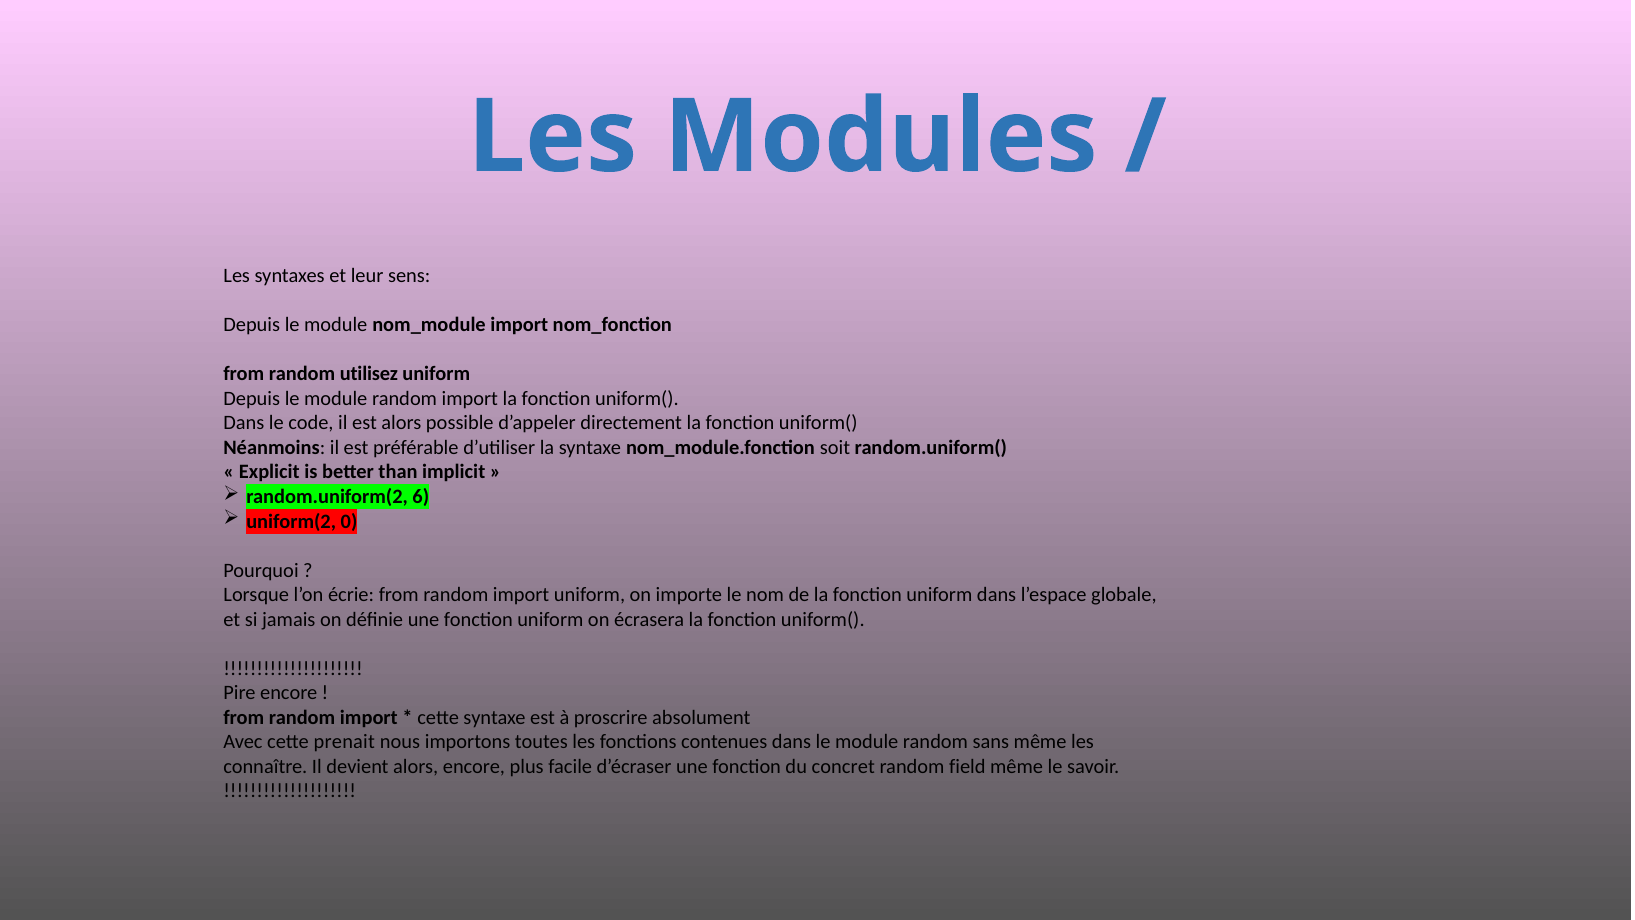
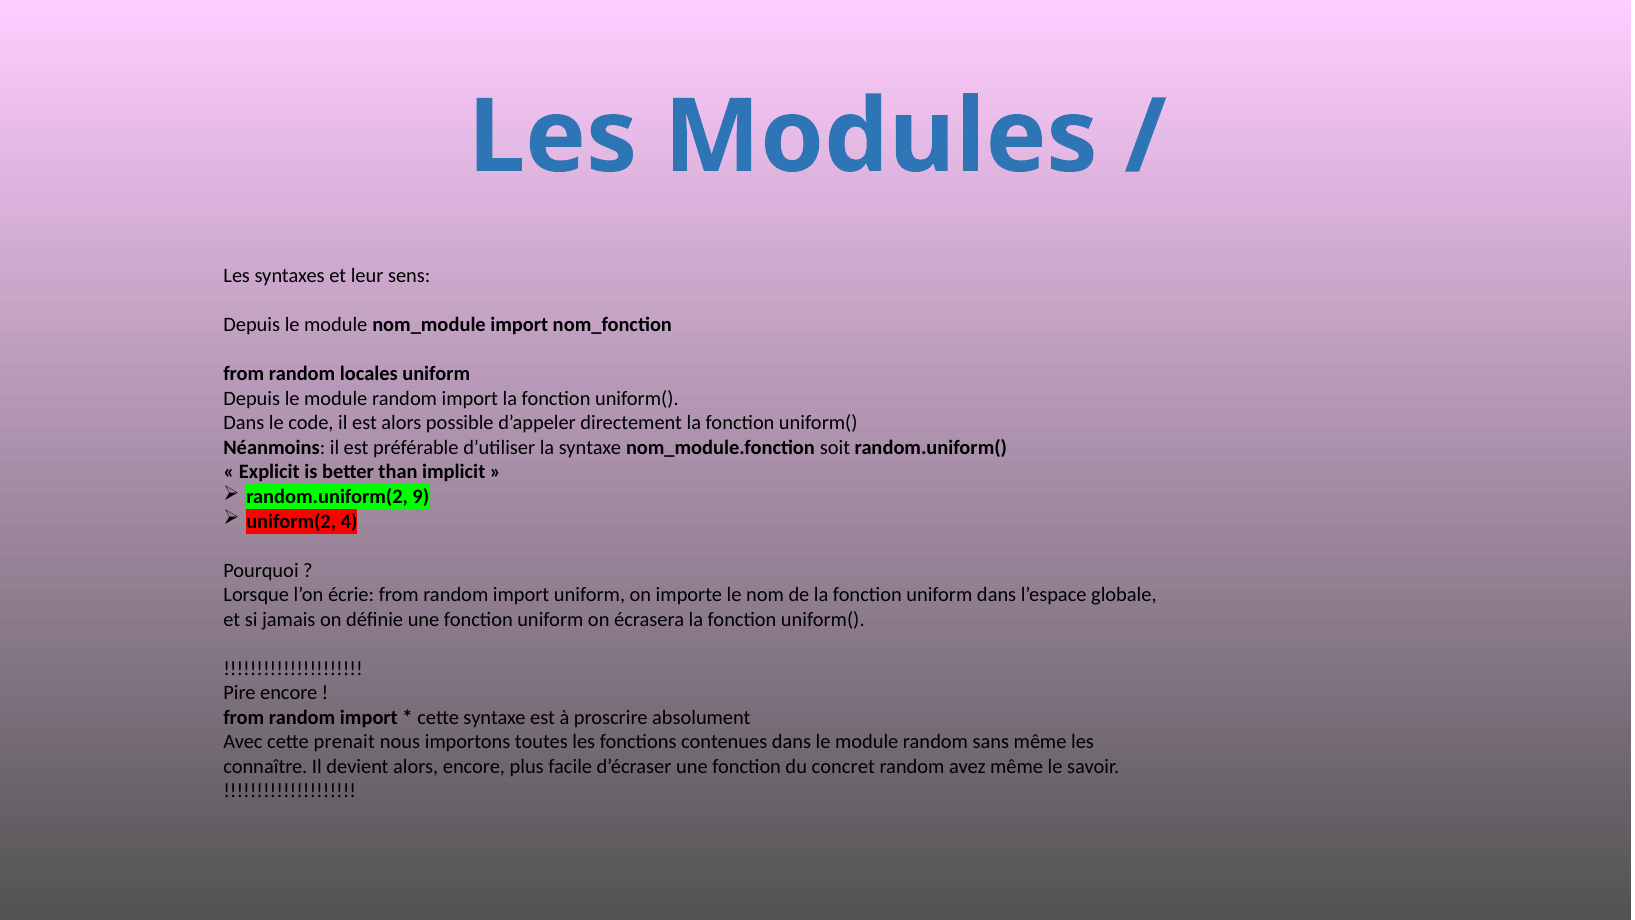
utilisez: utilisez -> locales
6: 6 -> 9
0: 0 -> 4
field: field -> avez
